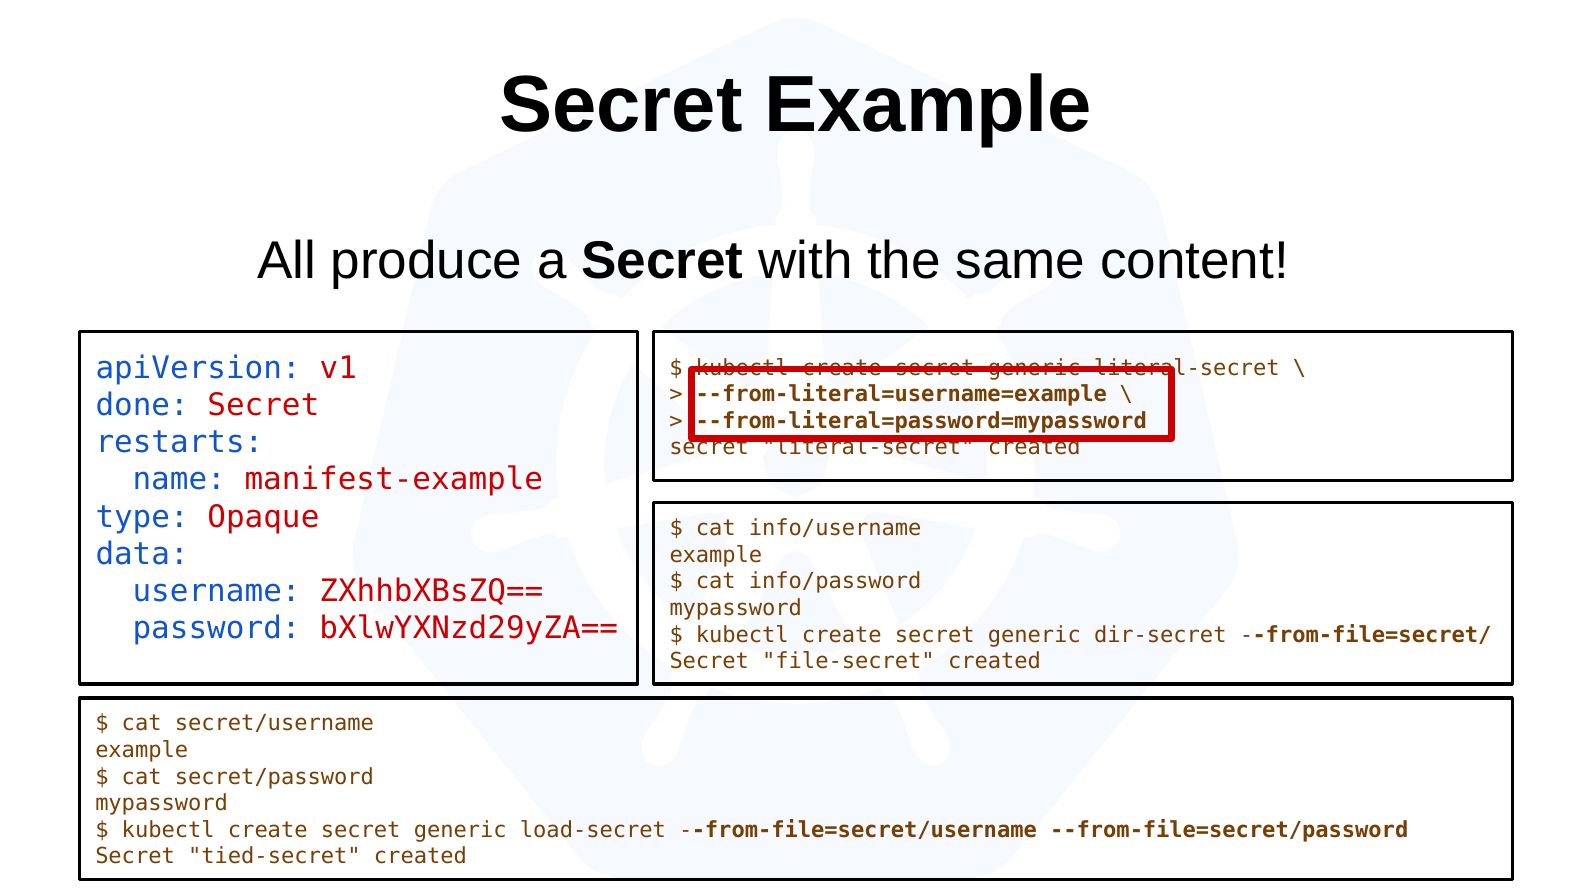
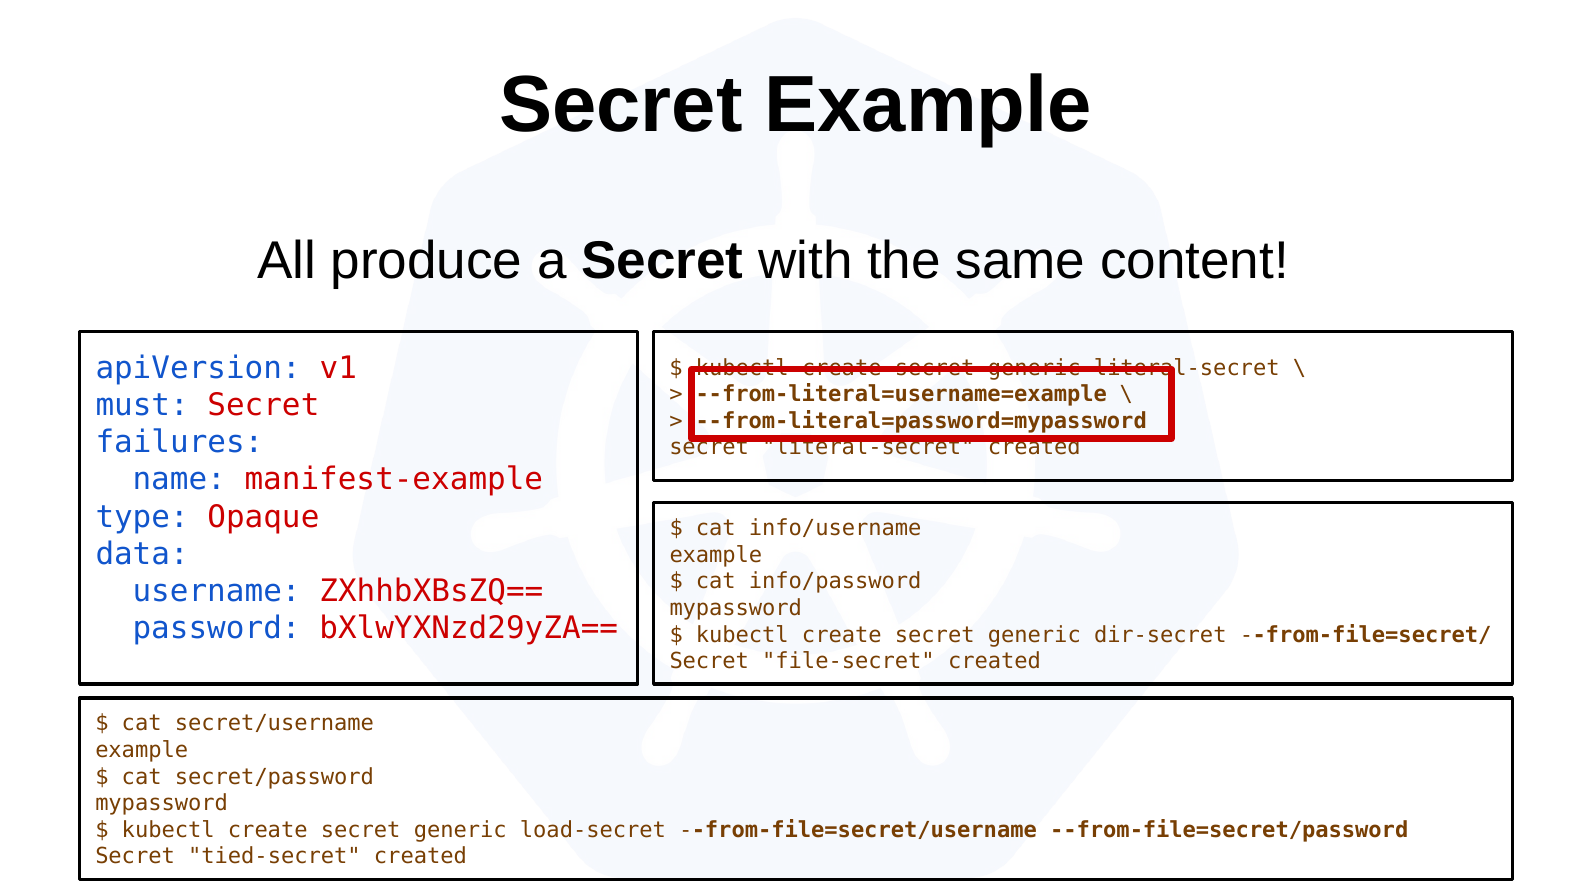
done: done -> must
restarts: restarts -> failures
